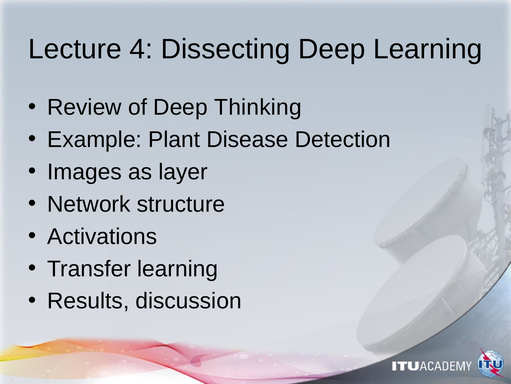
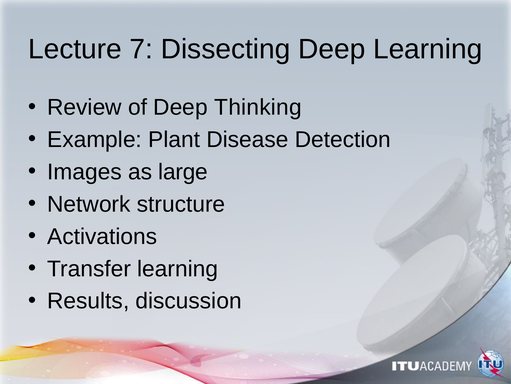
4: 4 -> 7
layer: layer -> large
